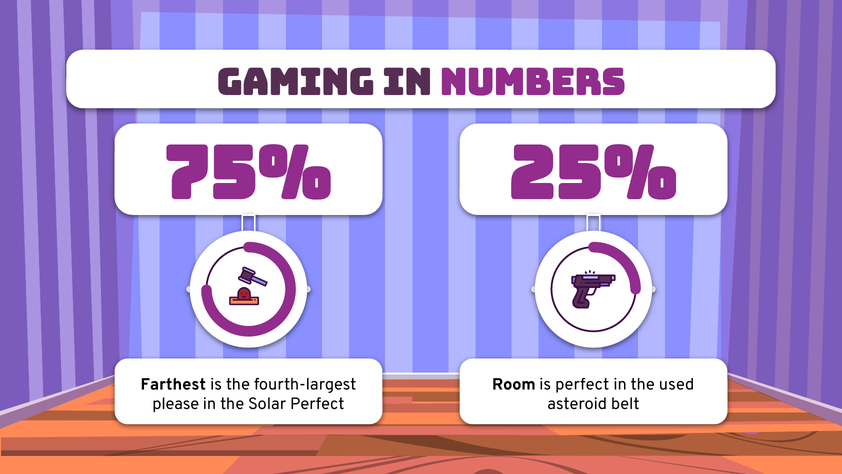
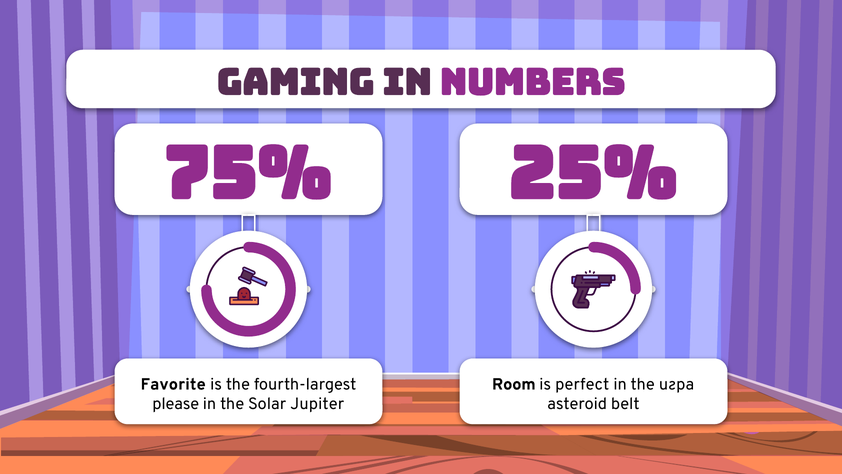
Farthest: Farthest -> Favorite
used: used -> игра
Solar Perfect: Perfect -> Jupiter
